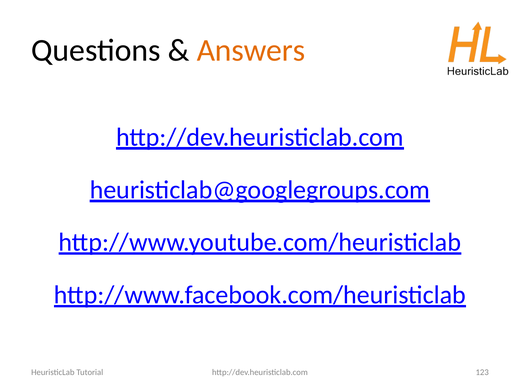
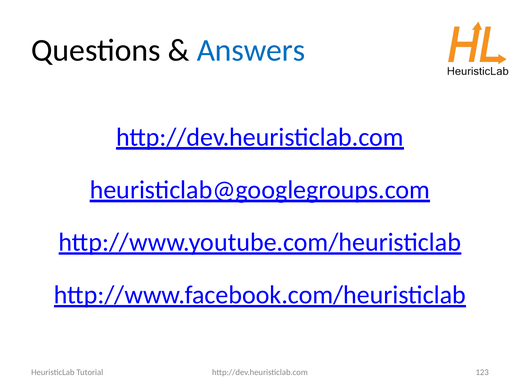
Answers colour: orange -> blue
